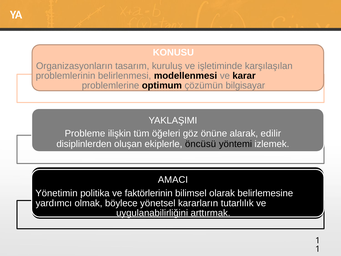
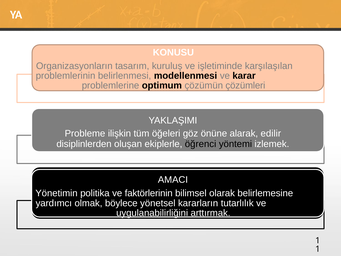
bilgisayar: bilgisayar -> çözümleri
öncüsü: öncüsü -> öğrenci
